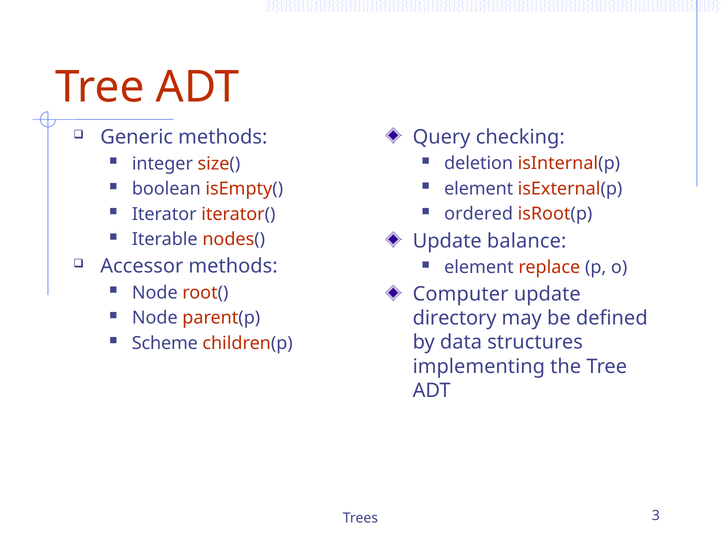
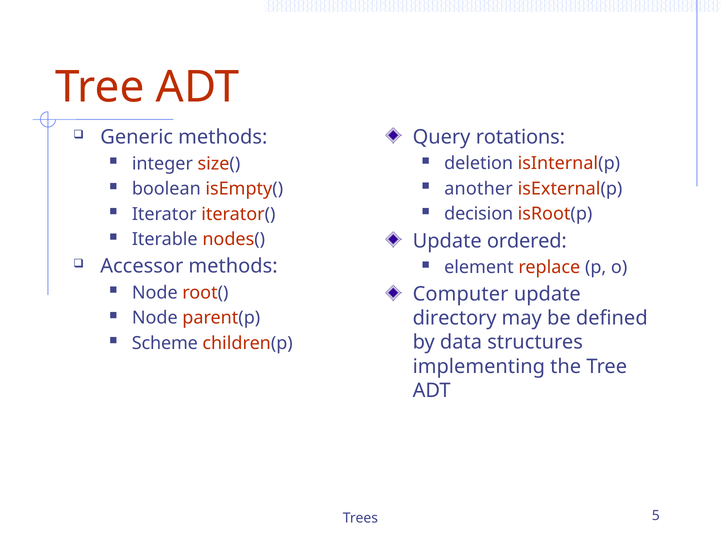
checking: checking -> rotations
element at (479, 189): element -> another
ordered: ordered -> decision
balance: balance -> ordered
3: 3 -> 5
